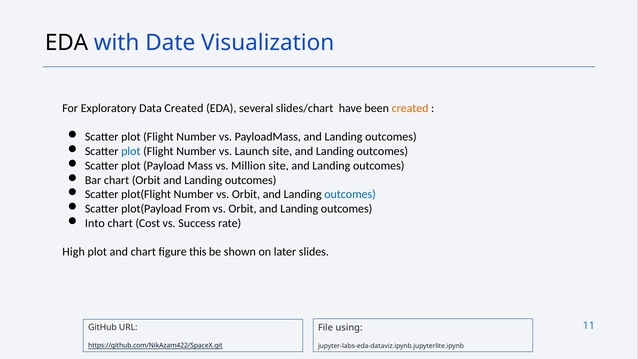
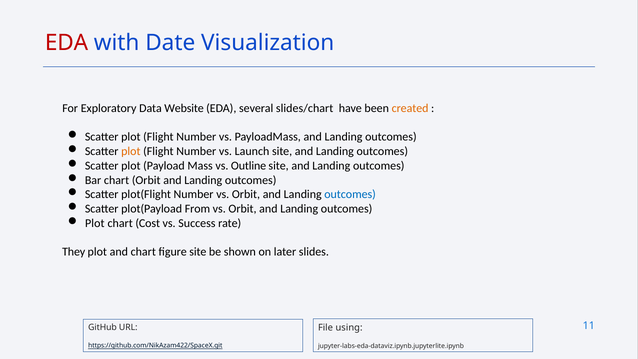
EDA at (67, 43) colour: black -> red
Data Created: Created -> Website
plot at (131, 151) colour: blue -> orange
Million: Million -> Outline
Into at (95, 223): Into -> Plot
High: High -> They
figure this: this -> site
